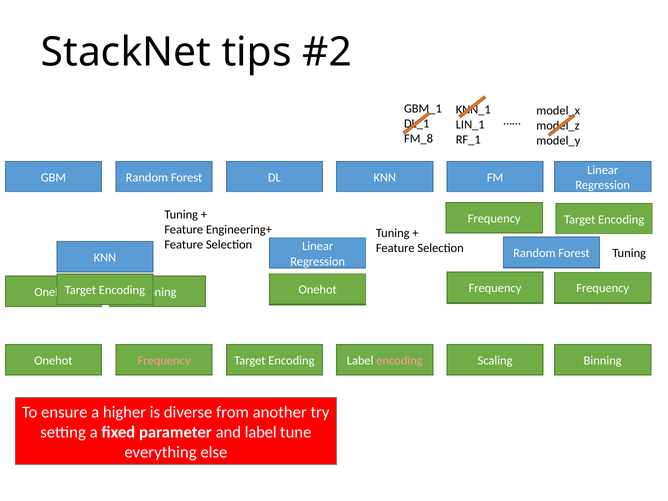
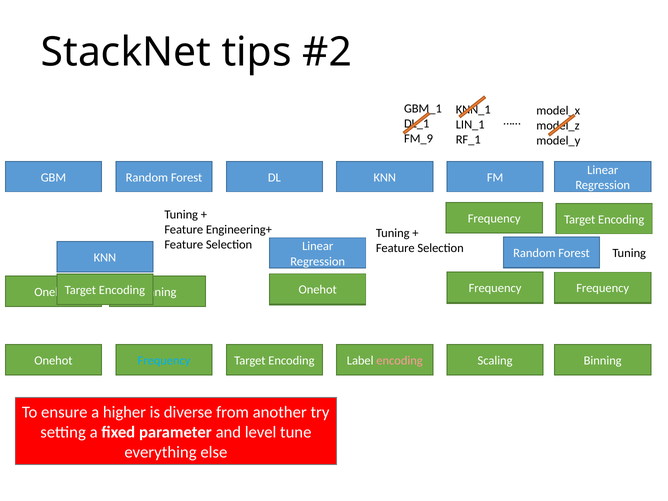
FM_8: FM_8 -> FM_9
Frequency at (164, 361) colour: pink -> light blue
and label: label -> level
